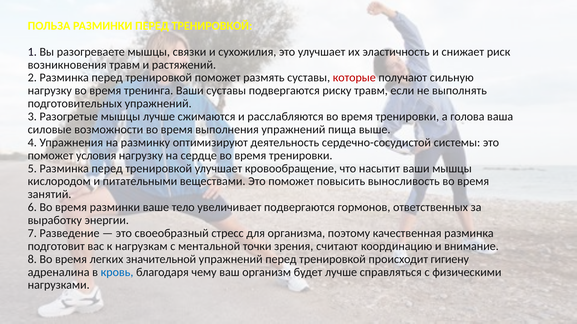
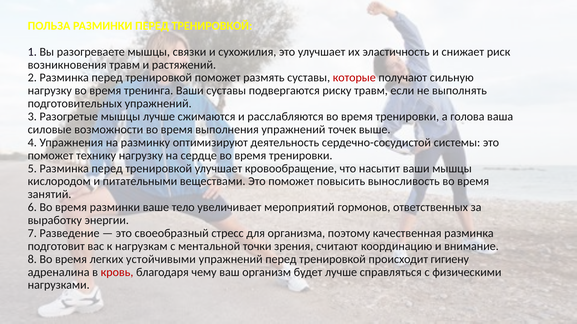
пища: пища -> точек
условия: условия -> технику
увеличивает подвергаются: подвергаются -> мероприятий
значительной: значительной -> устойчивыми
кровь colour: blue -> red
